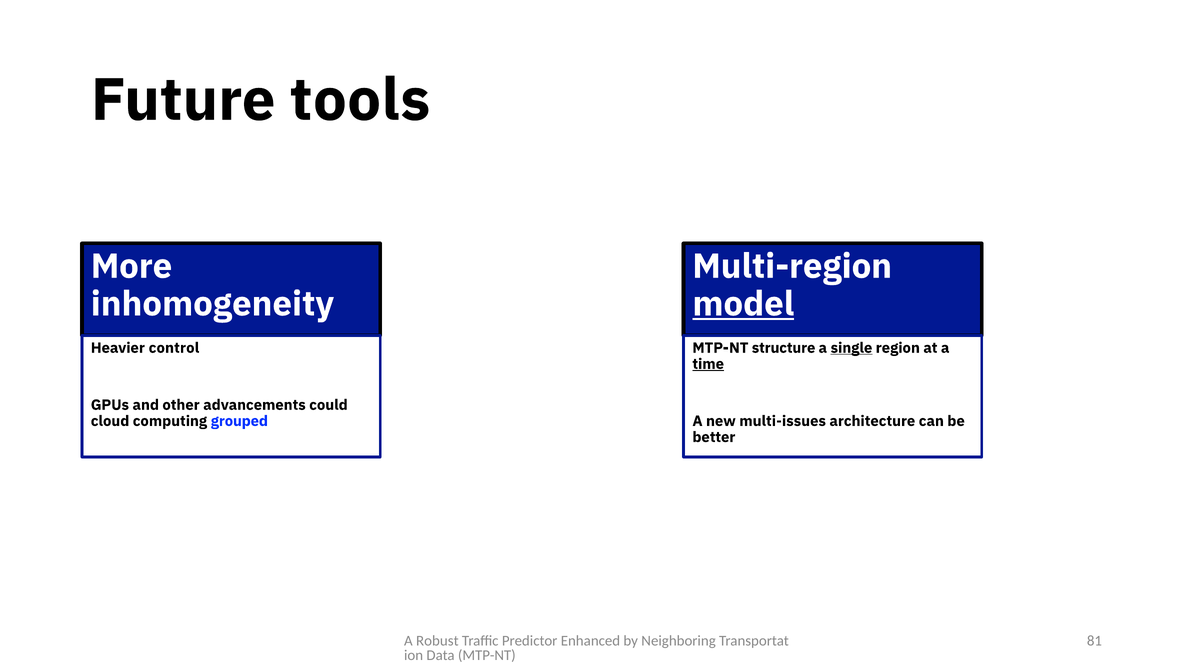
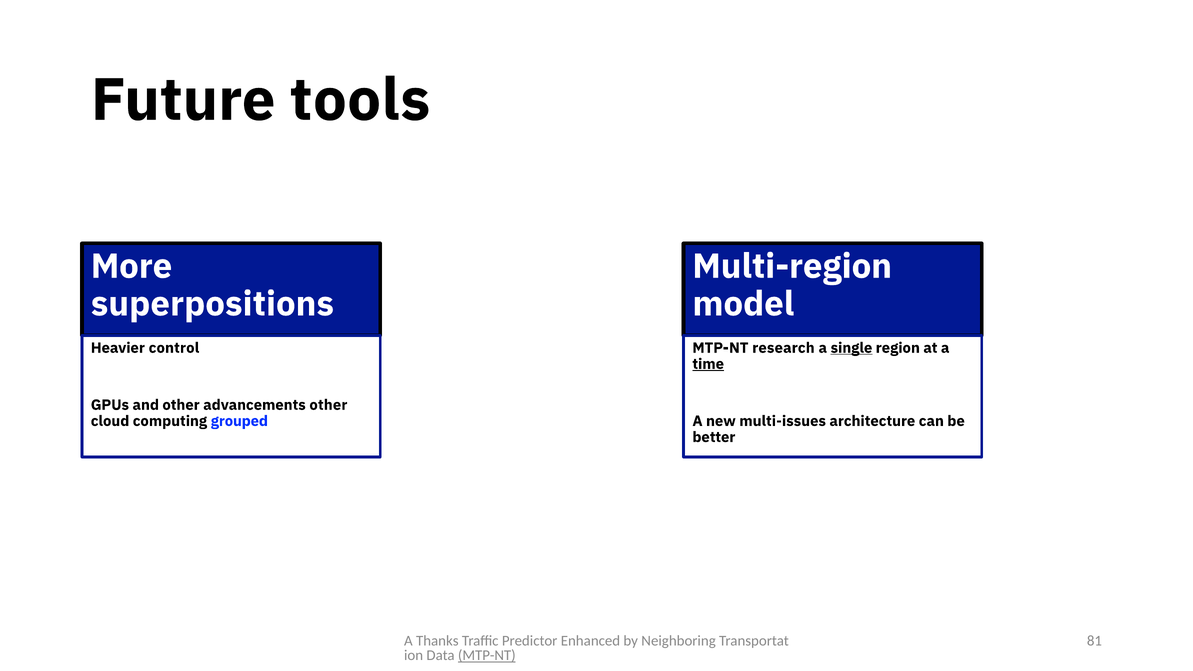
inhomogeneity: inhomogeneity -> superpositions
model underline: present -> none
structure: structure -> research
advancements could: could -> other
Robust: Robust -> Thanks
MTP-NT at (487, 656) underline: none -> present
